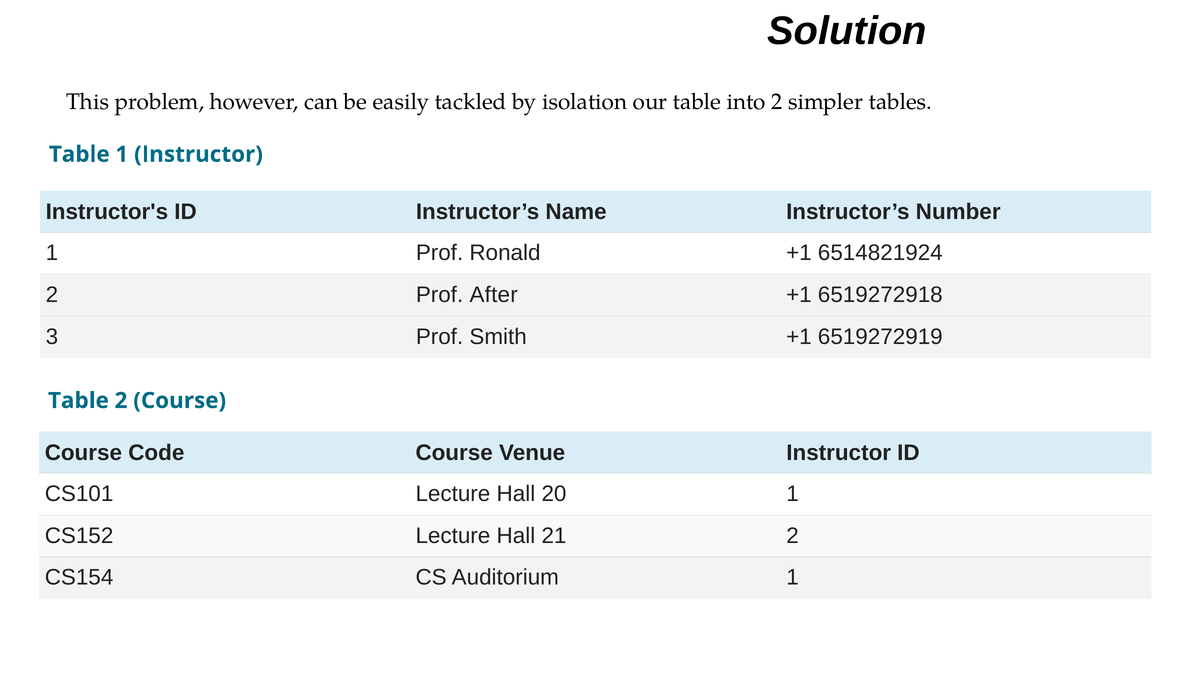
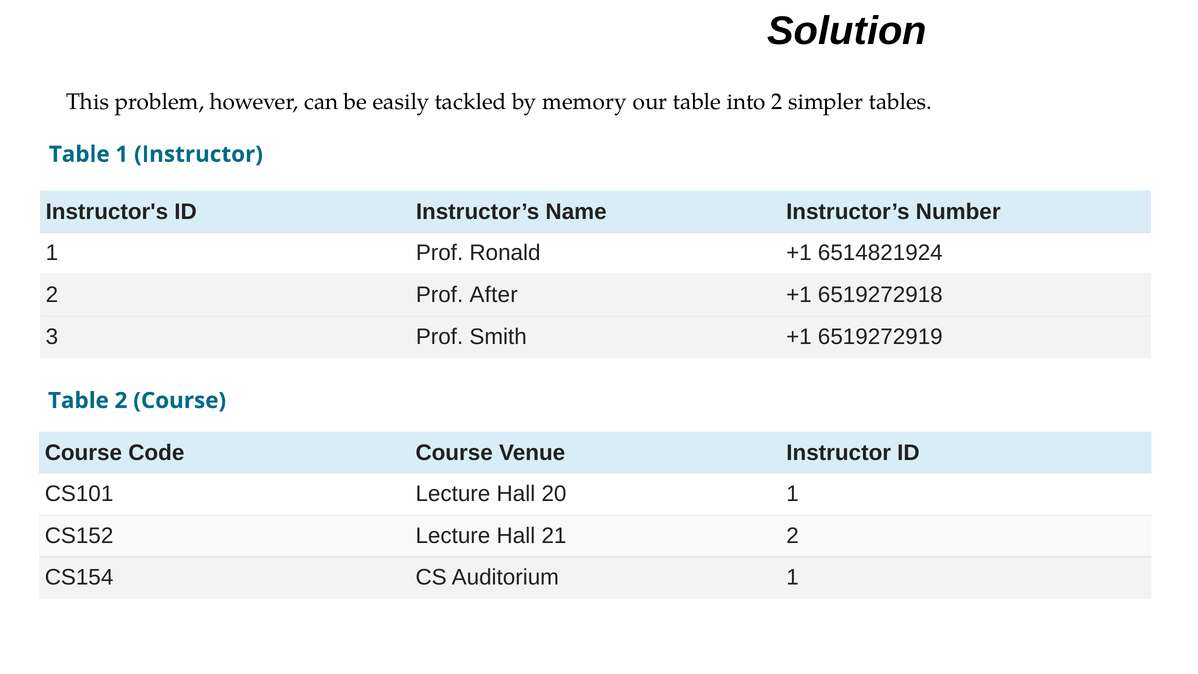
isolation: isolation -> memory
